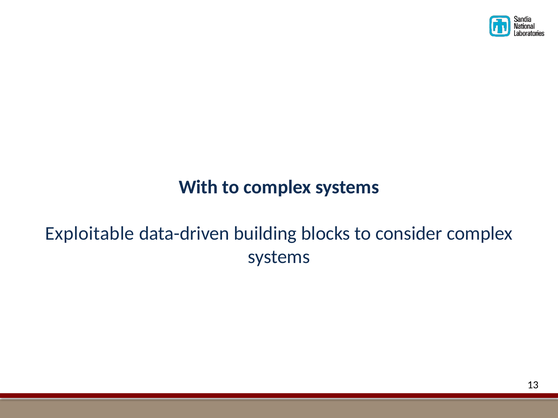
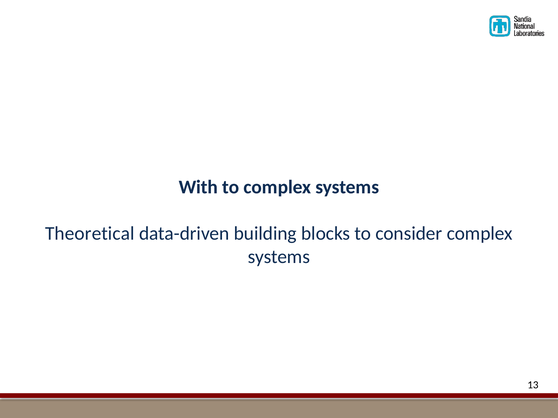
Exploitable: Exploitable -> Theoretical
